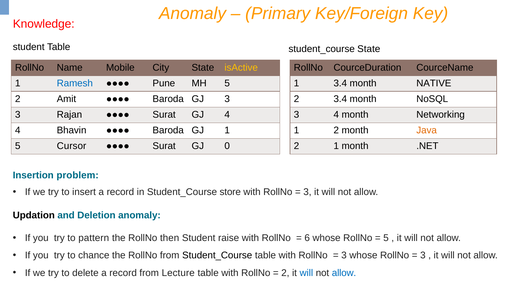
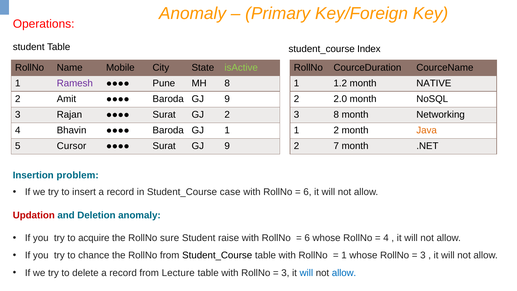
Knowledge: Knowledge -> Operations
student_course State: State -> Index
isActive colour: yellow -> light green
Ramesh colour: blue -> purple
MH 5: 5 -> 8
1 3.4: 3.4 -> 1.2
Baroda GJ 3: 3 -> 9
2 3.4: 3.4 -> 2.0
GJ 4: 4 -> 2
3 4: 4 -> 8
Surat GJ 0: 0 -> 9
2 1: 1 -> 7
store: store -> case
3 at (307, 192): 3 -> 6
Updation colour: black -> red
pattern: pattern -> acquire
then: then -> sure
5 at (386, 238): 5 -> 4
3 at (344, 255): 3 -> 1
2 at (285, 273): 2 -> 3
